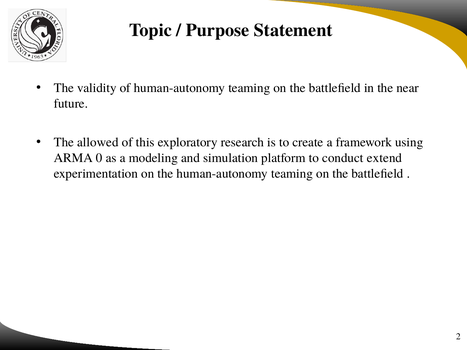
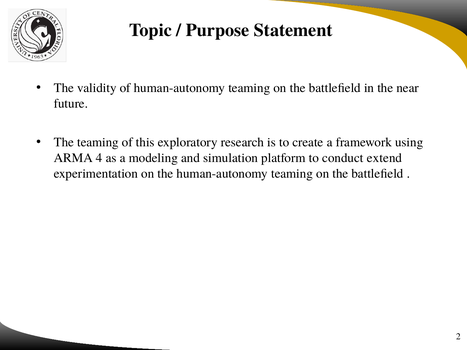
The allowed: allowed -> teaming
0: 0 -> 4
